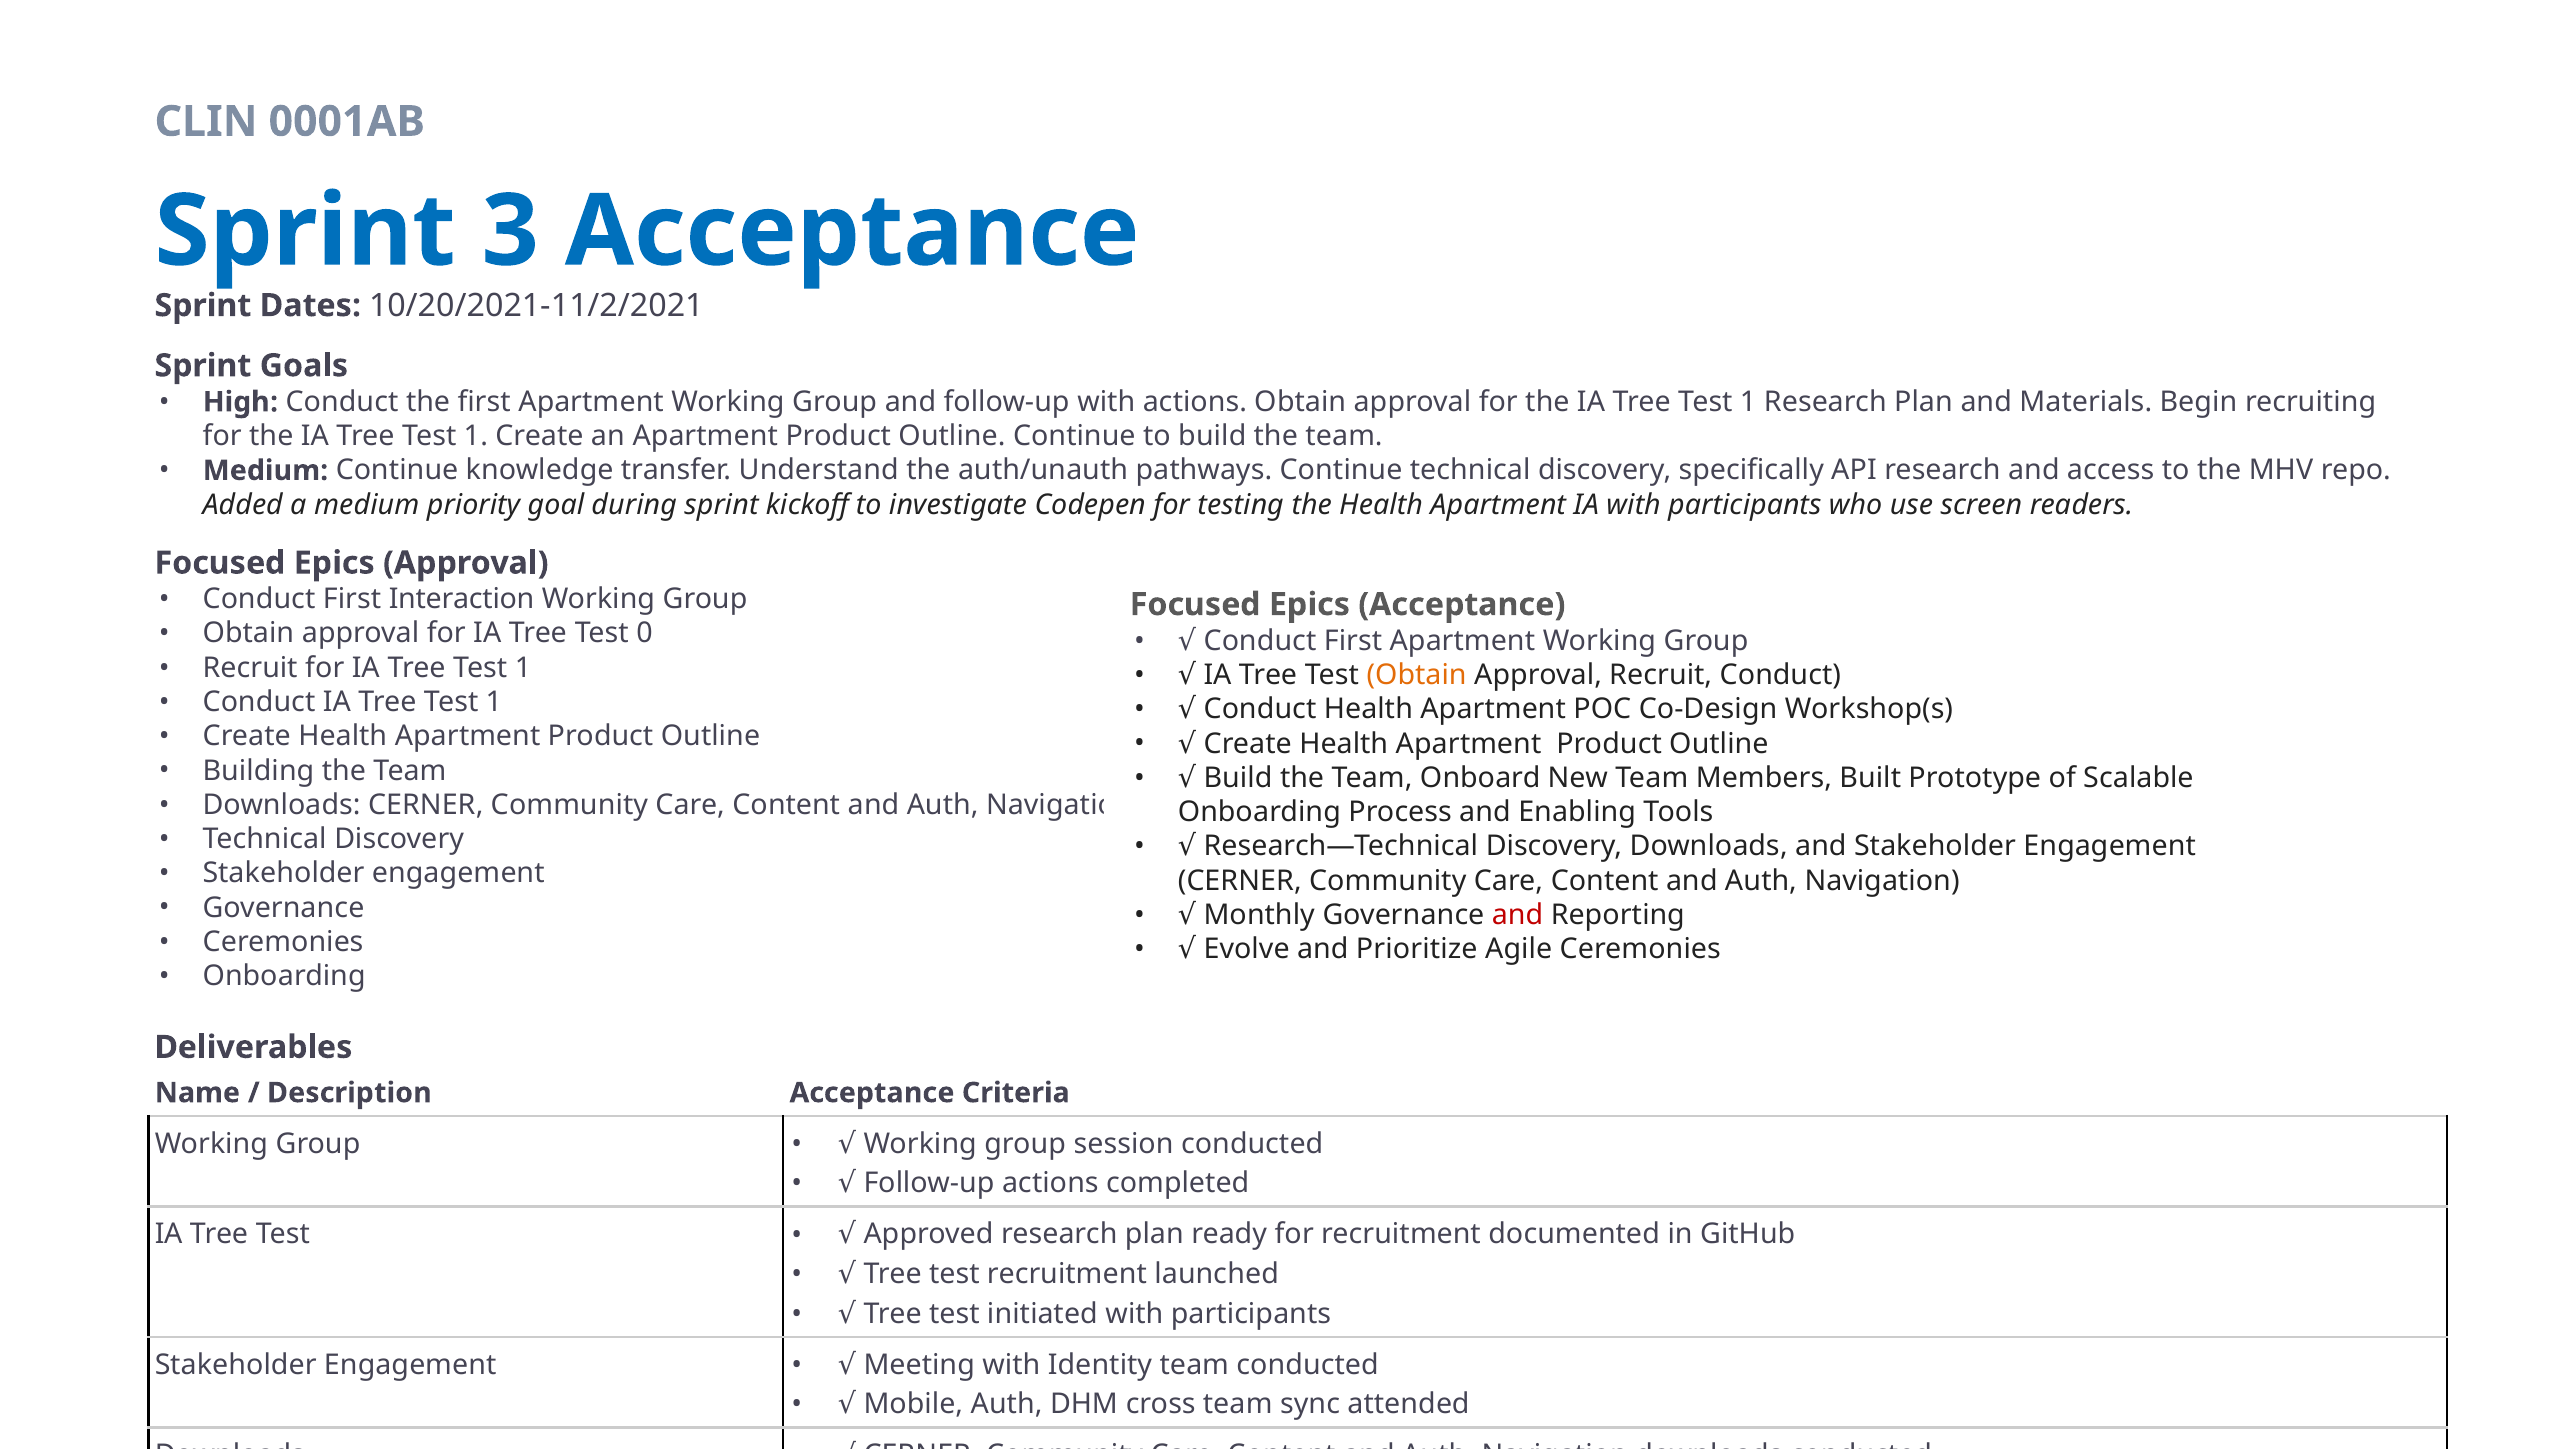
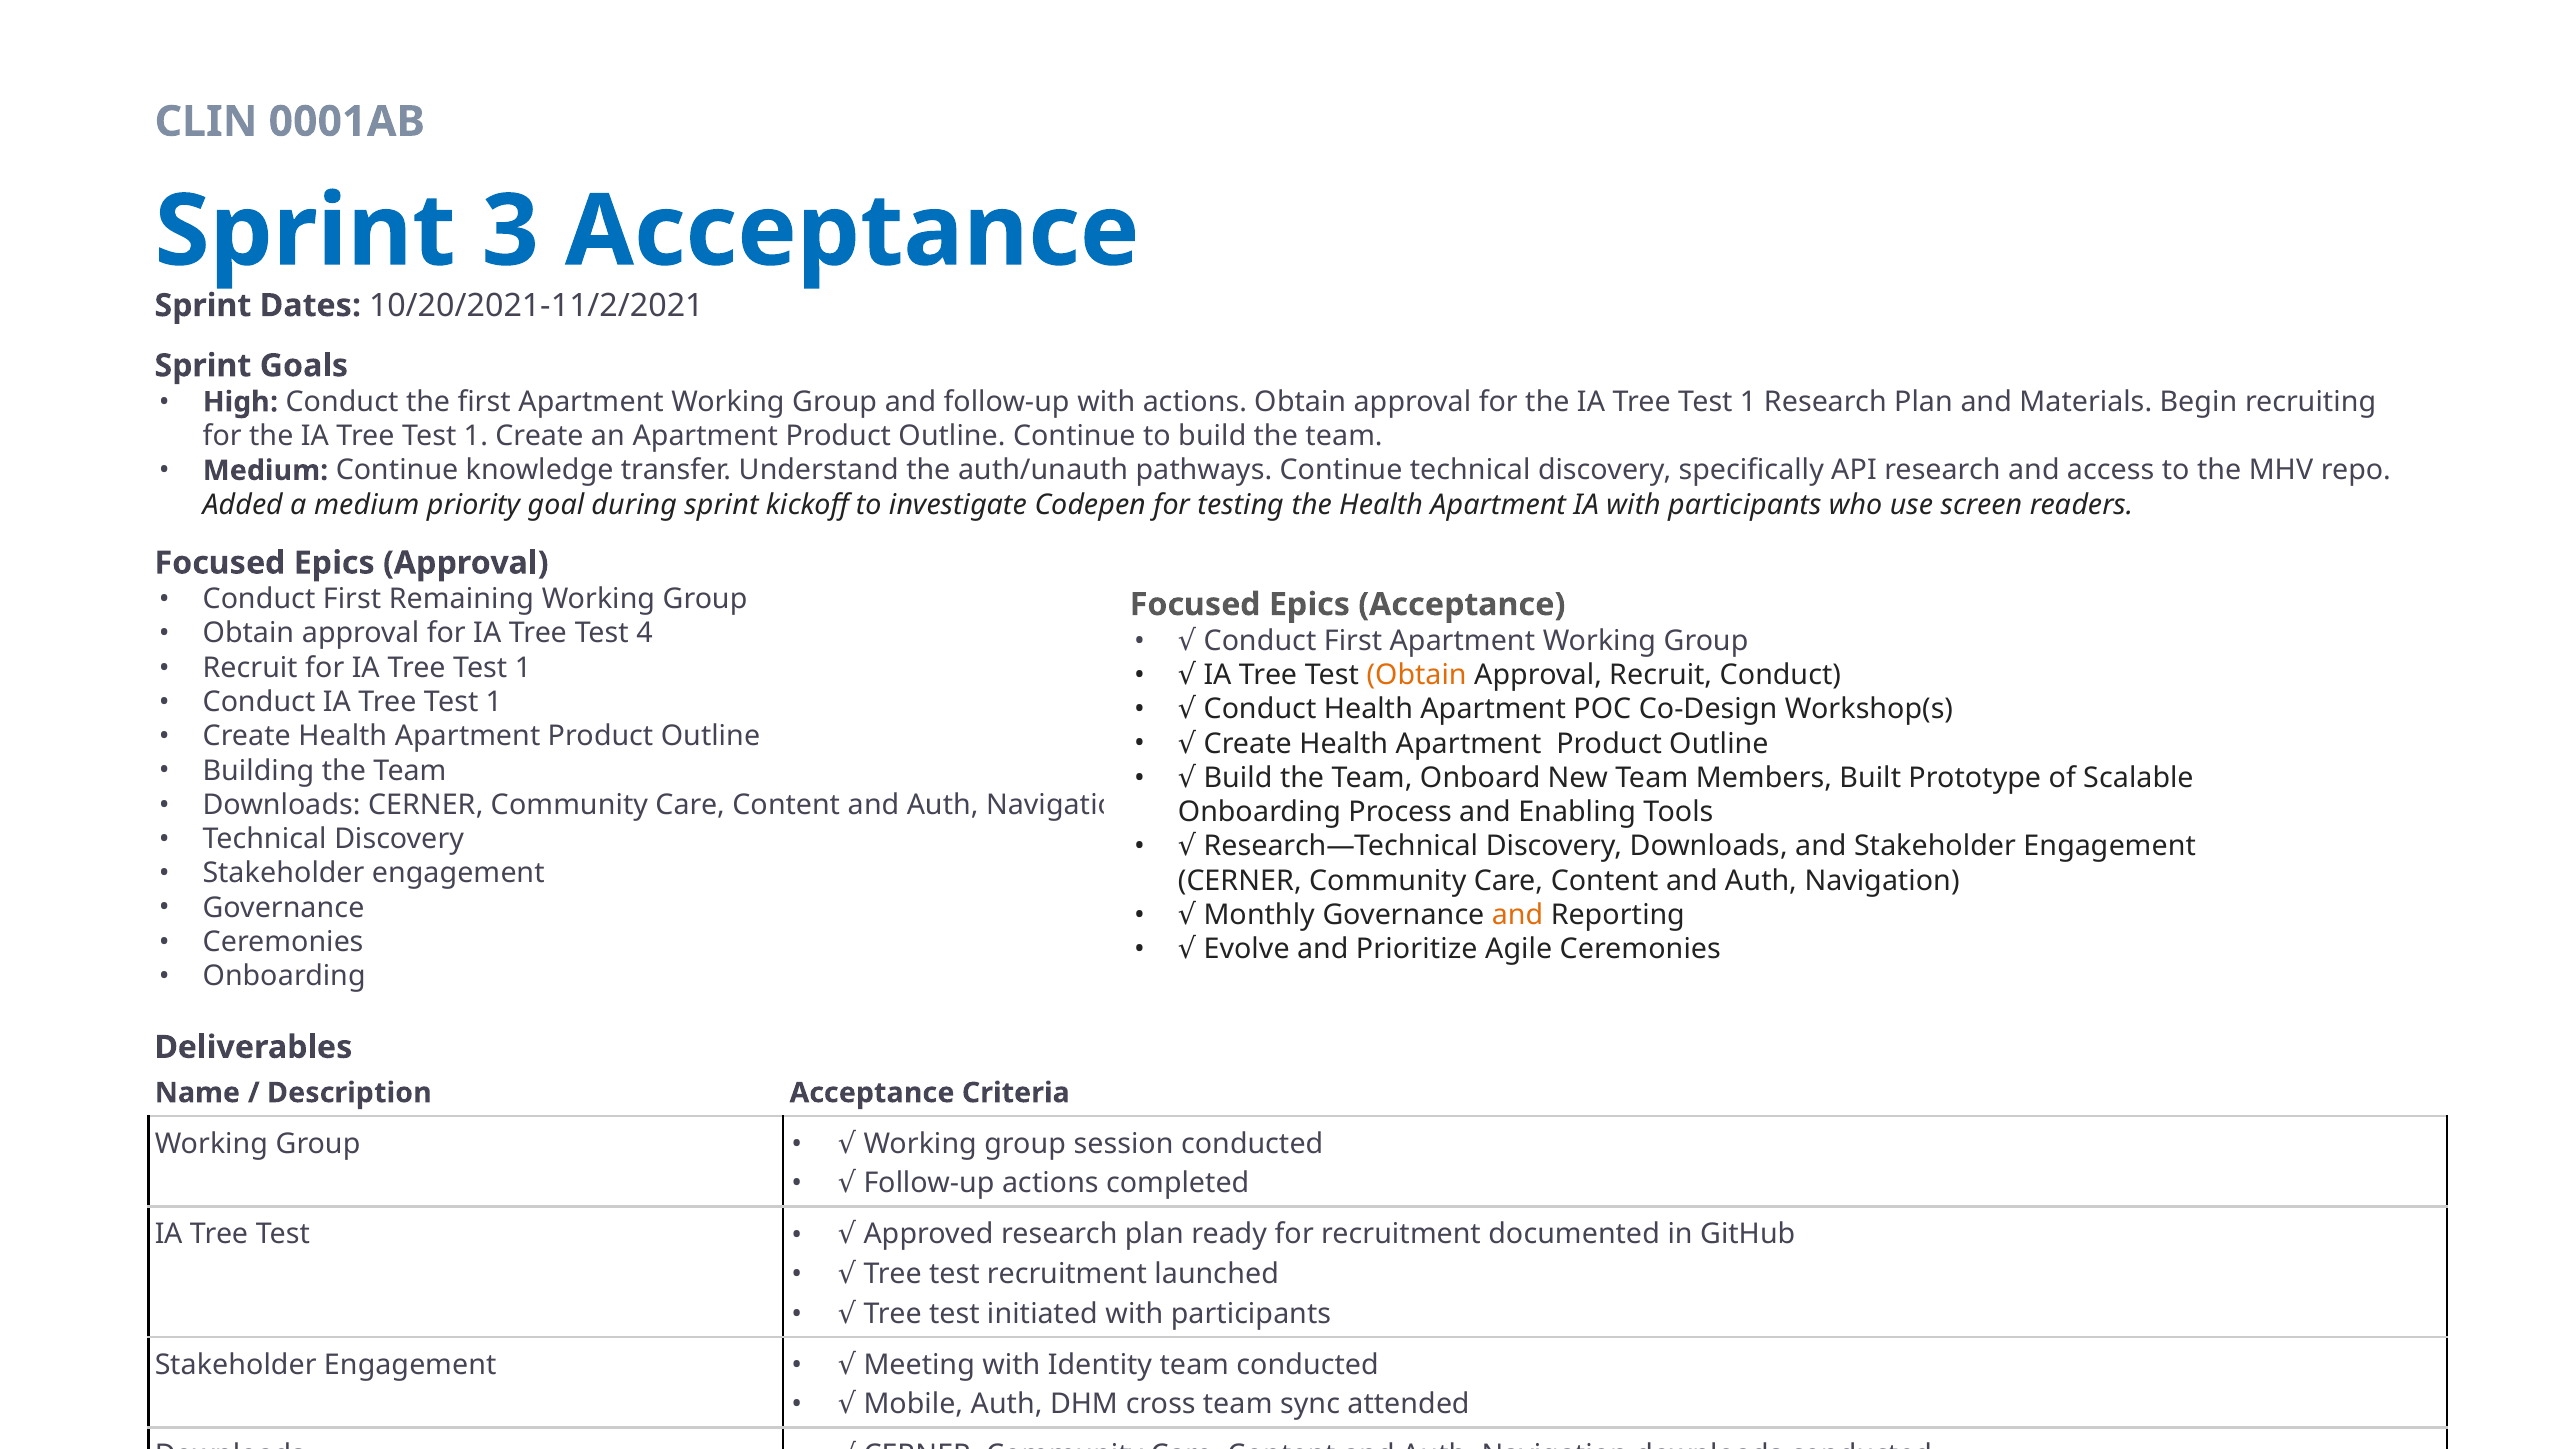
Interaction: Interaction -> Remaining
0: 0 -> 4
and at (1517, 915) colour: red -> orange
